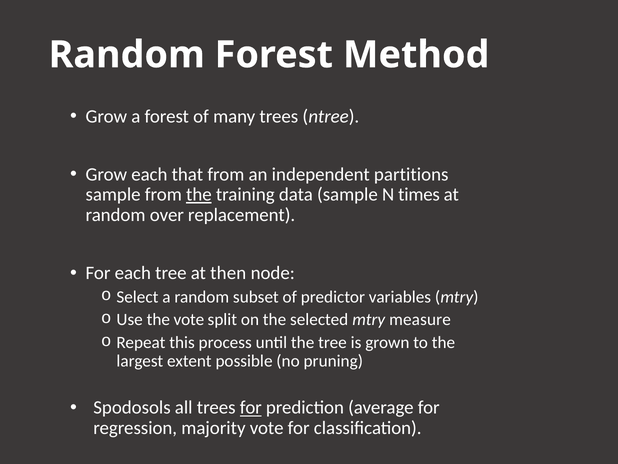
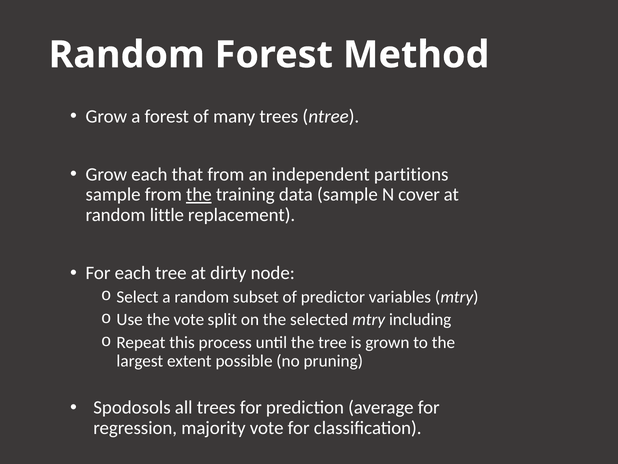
times: times -> cover
over: over -> little
then: then -> dirty
measure: measure -> including
for at (251, 407) underline: present -> none
